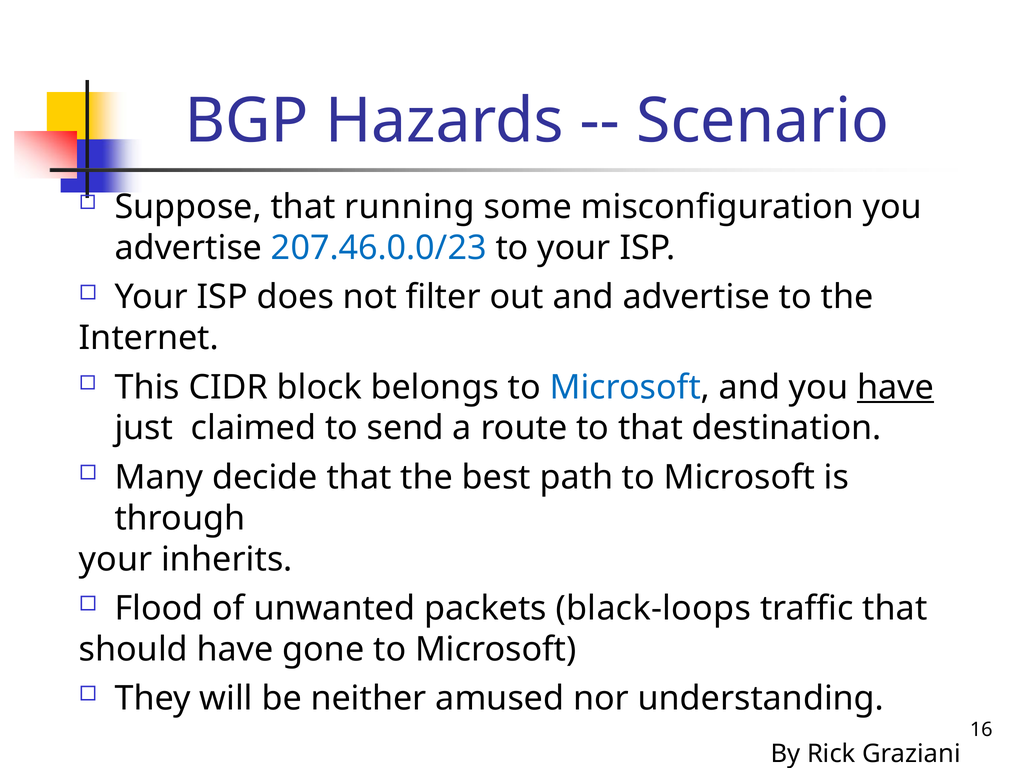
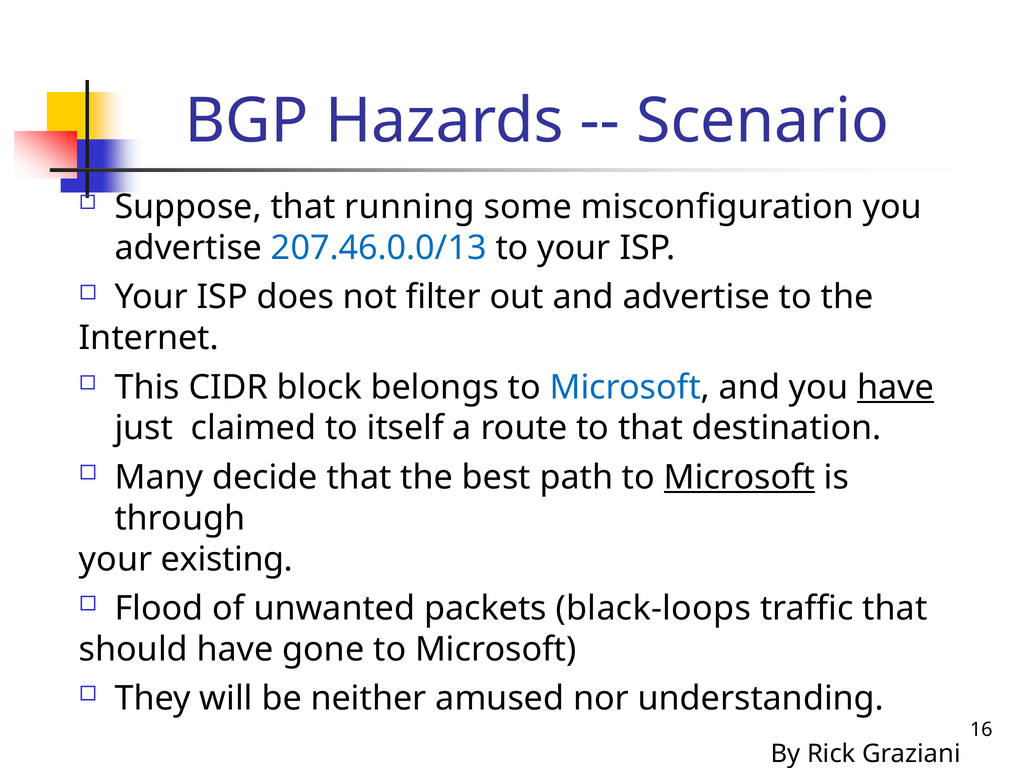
207.46.0.0/23: 207.46.0.0/23 -> 207.46.0.0/13
send: send -> itself
Microsoft at (740, 477) underline: none -> present
inherits: inherits -> existing
